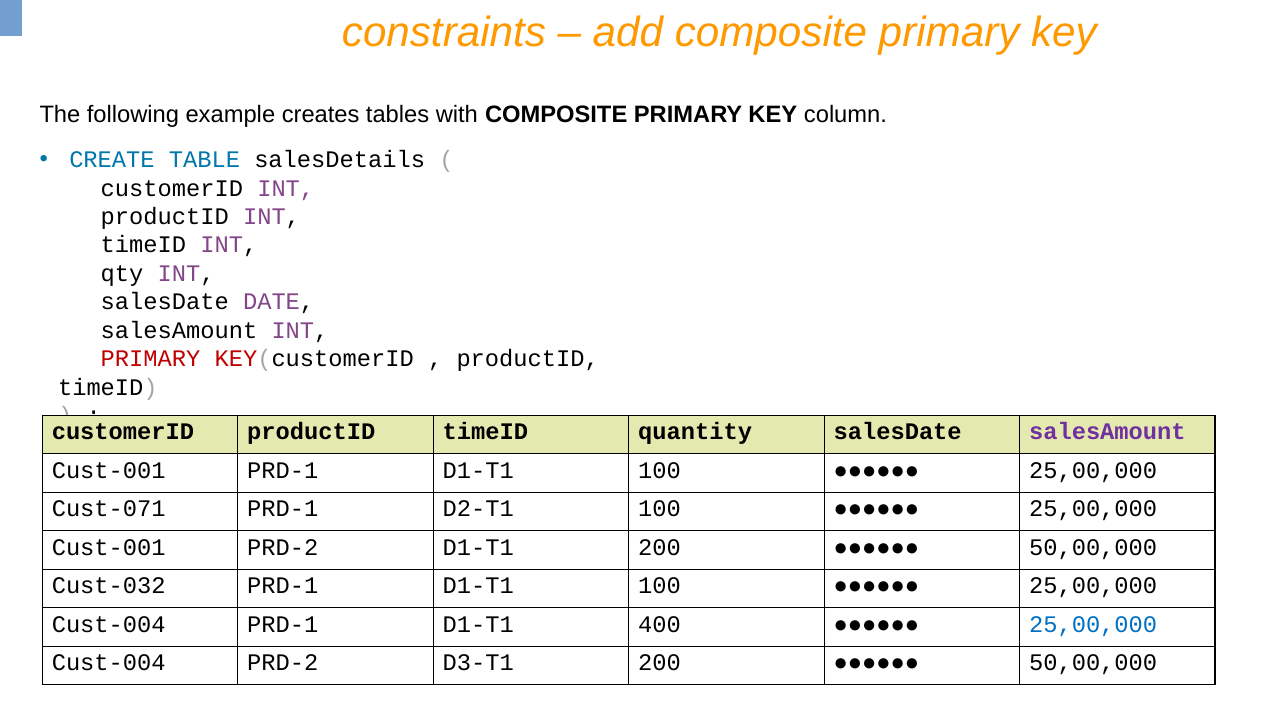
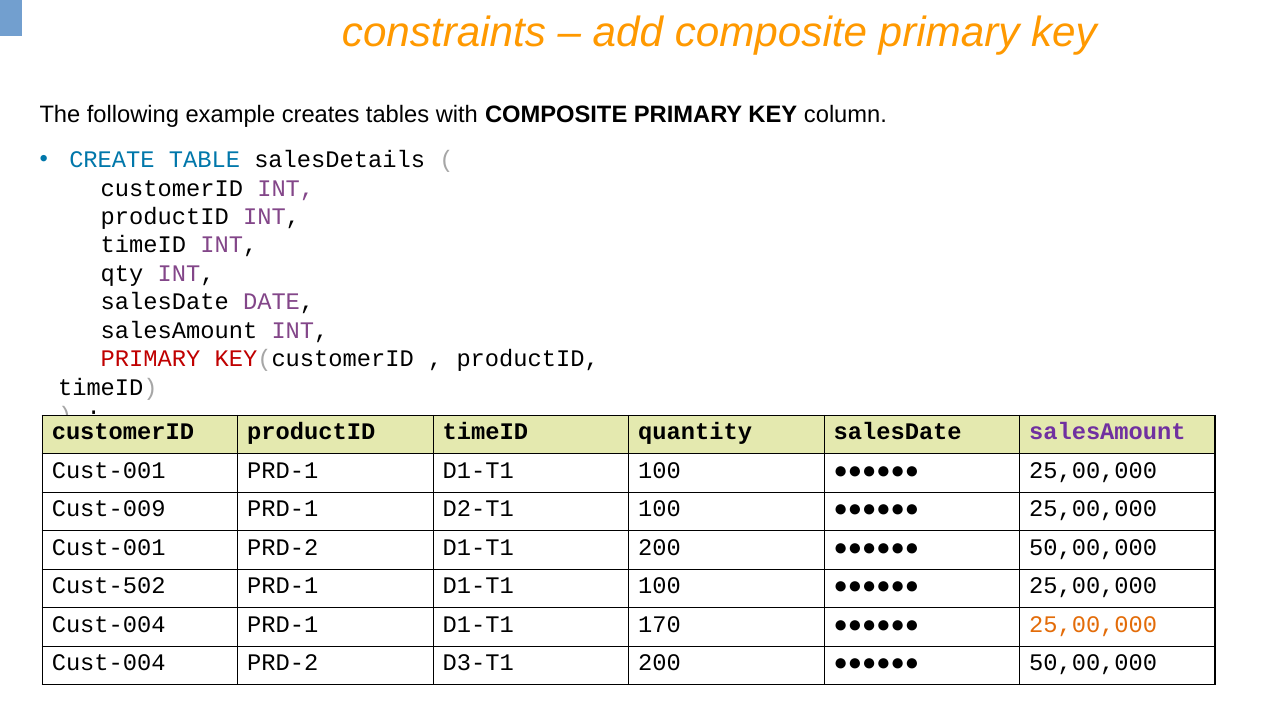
Cust-071: Cust-071 -> Cust-009
Cust-032: Cust-032 -> Cust-502
400: 400 -> 170
25,00,000 at (1093, 624) colour: blue -> orange
